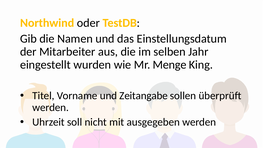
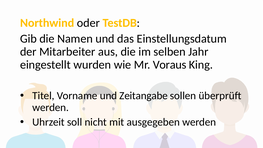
Menge: Menge -> Voraus
